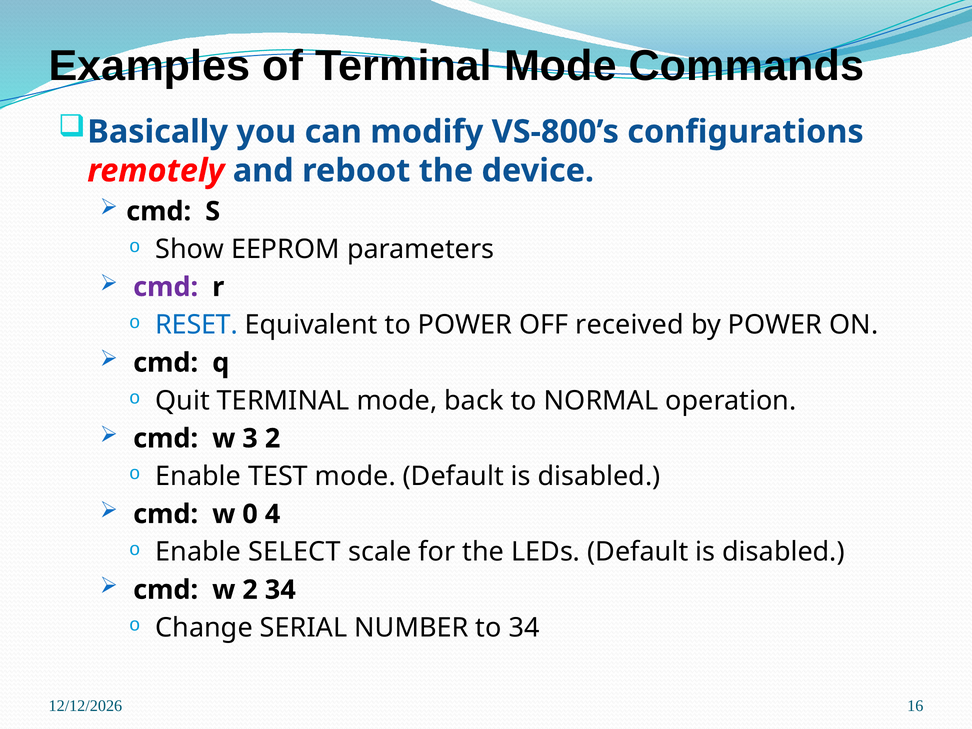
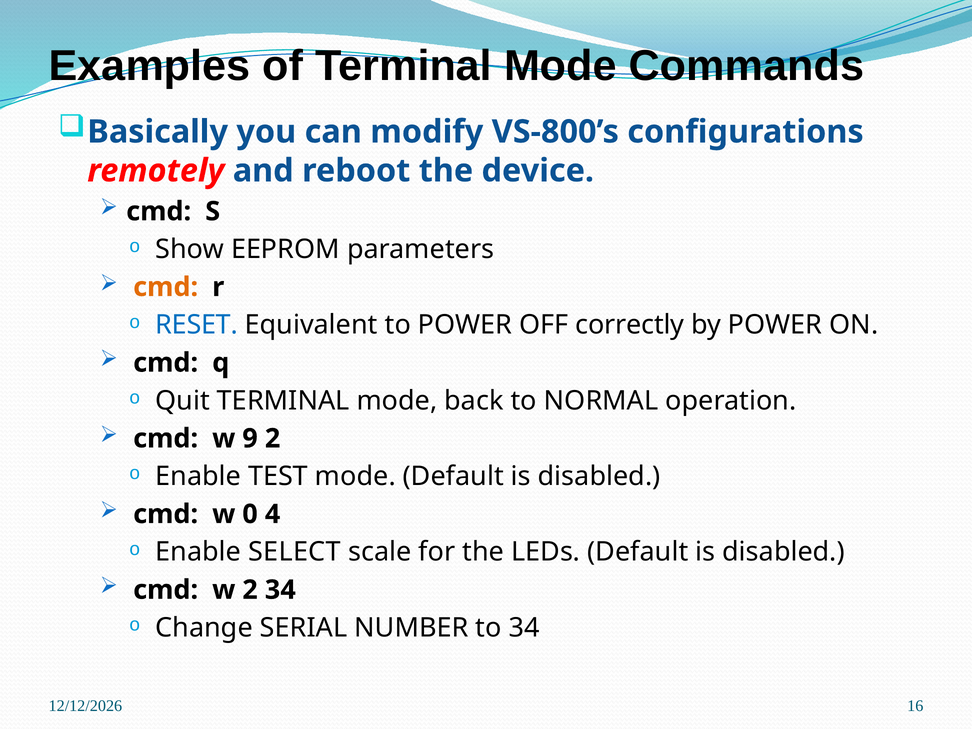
cmd at (166, 287) colour: purple -> orange
received: received -> correctly
3: 3 -> 9
